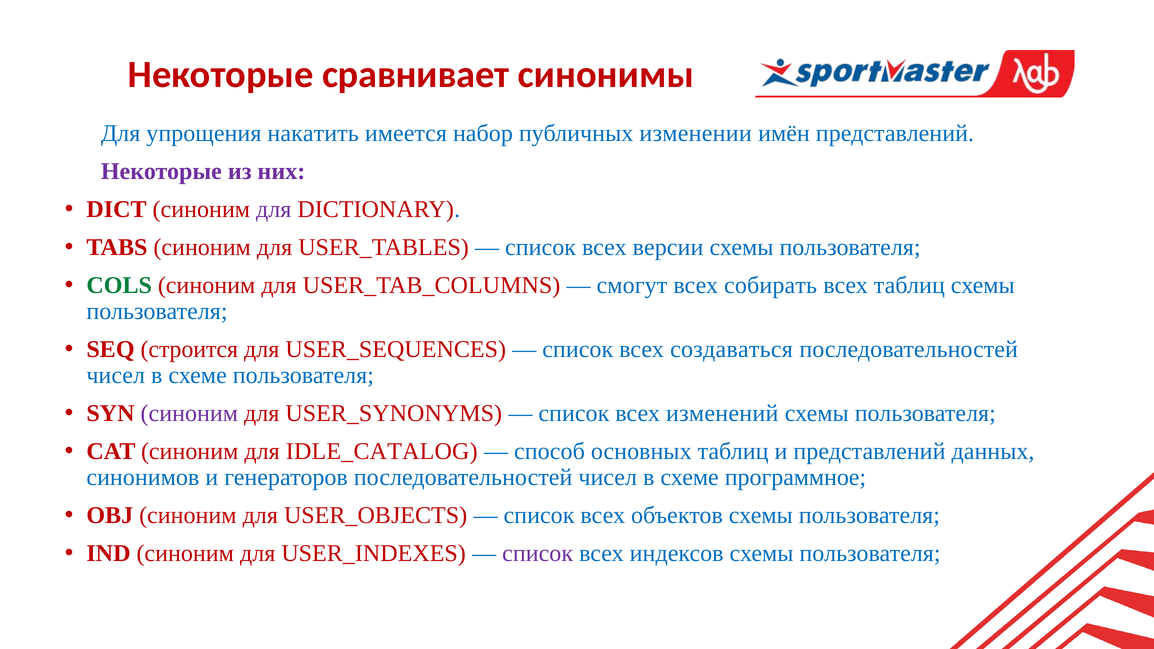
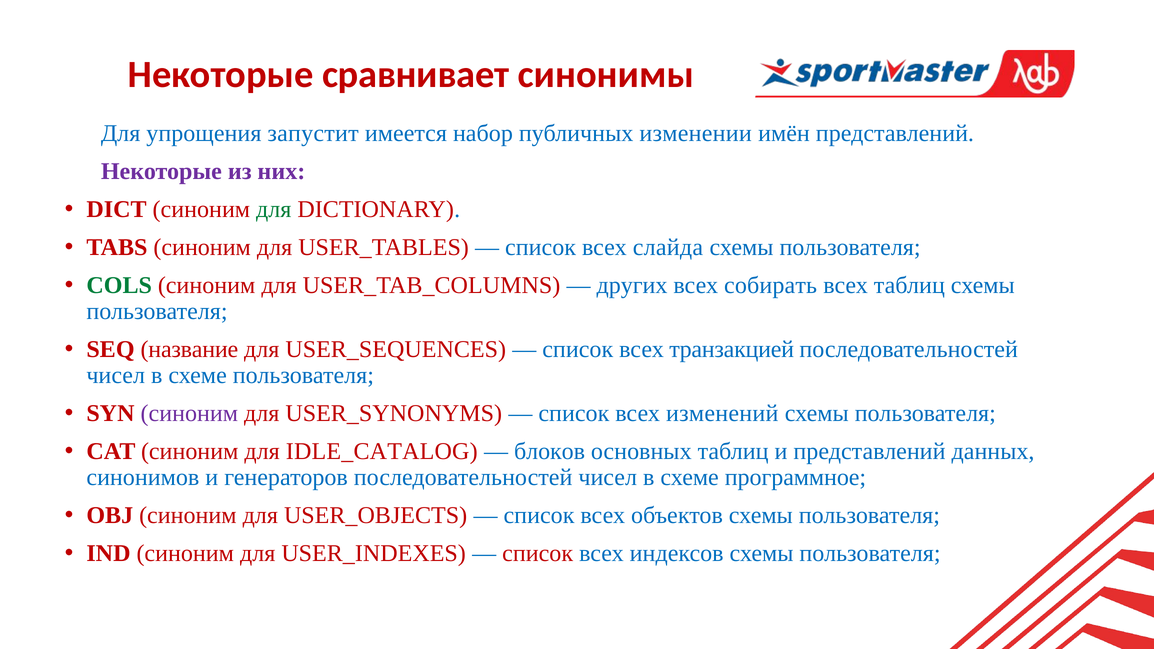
накатить: накатить -> запустит
для at (274, 209) colour: purple -> green
версии: версии -> слайда
смогут: смогут -> других
строится: строится -> название
создаваться: создаваться -> транзакцией
способ: способ -> блоков
список at (538, 554) colour: purple -> red
